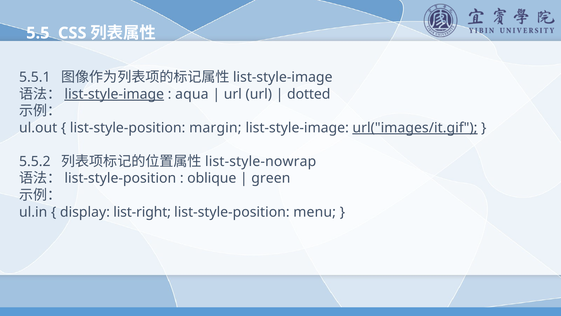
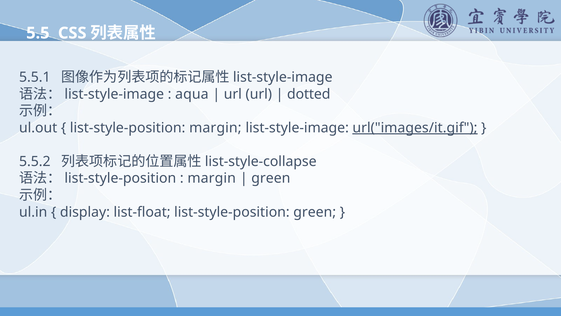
list-style-image at (114, 94) underline: present -> none
list-style-nowrap: list-style-nowrap -> list-style-collapse
oblique at (212, 178): oblique -> margin
list-right: list-right -> list-float
list-style-position menu: menu -> green
